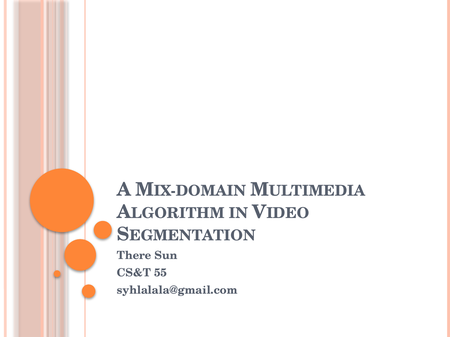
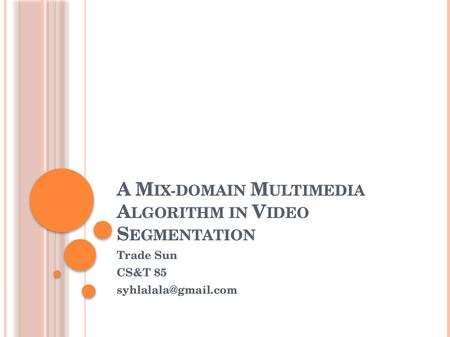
There: There -> Trade
55: 55 -> 85
